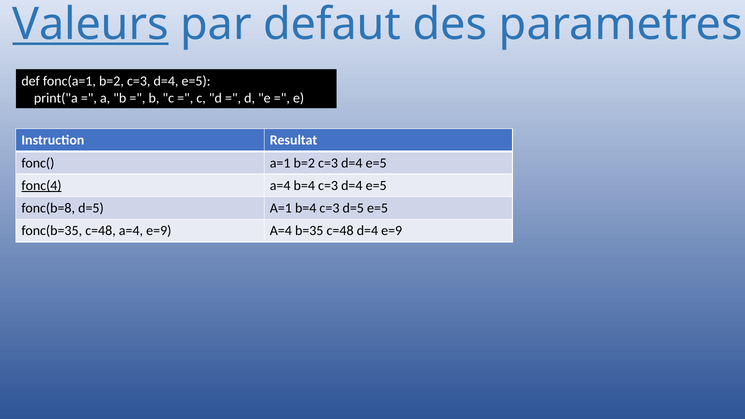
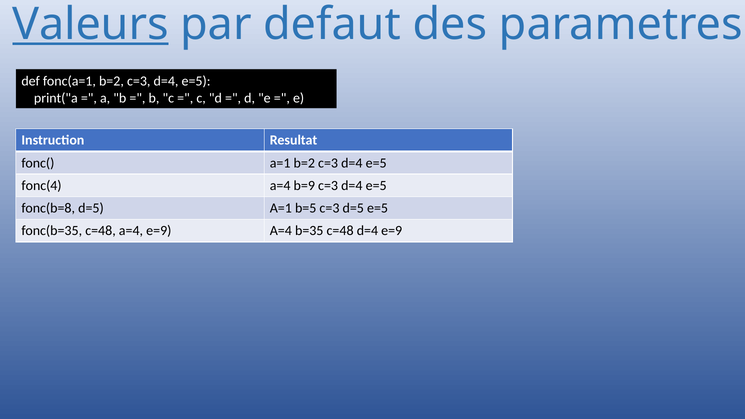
fonc(4 underline: present -> none
a=4 b=4: b=4 -> b=9
A=1 b=4: b=4 -> b=5
